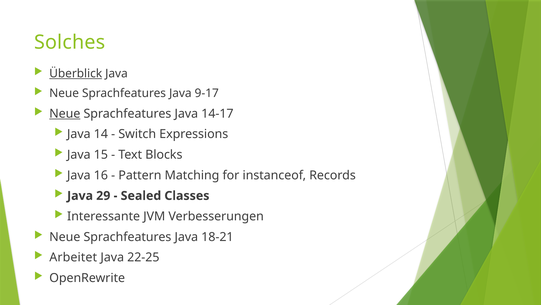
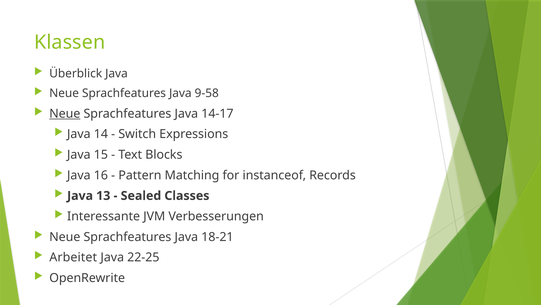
Solches: Solches -> Klassen
Überblick underline: present -> none
9-17: 9-17 -> 9-58
29: 29 -> 13
